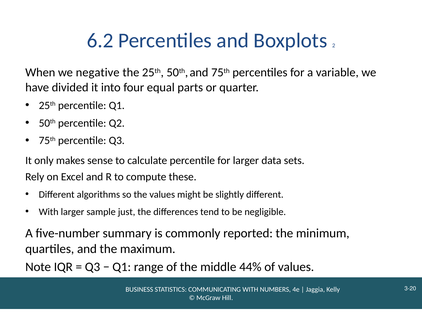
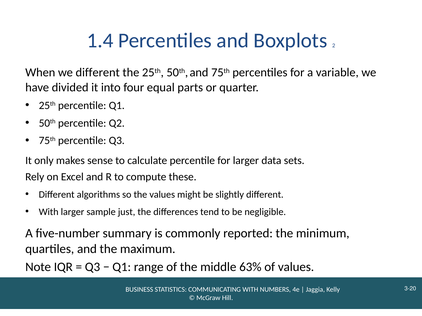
6.2: 6.2 -> 1.4
we negative: negative -> different
44%: 44% -> 63%
